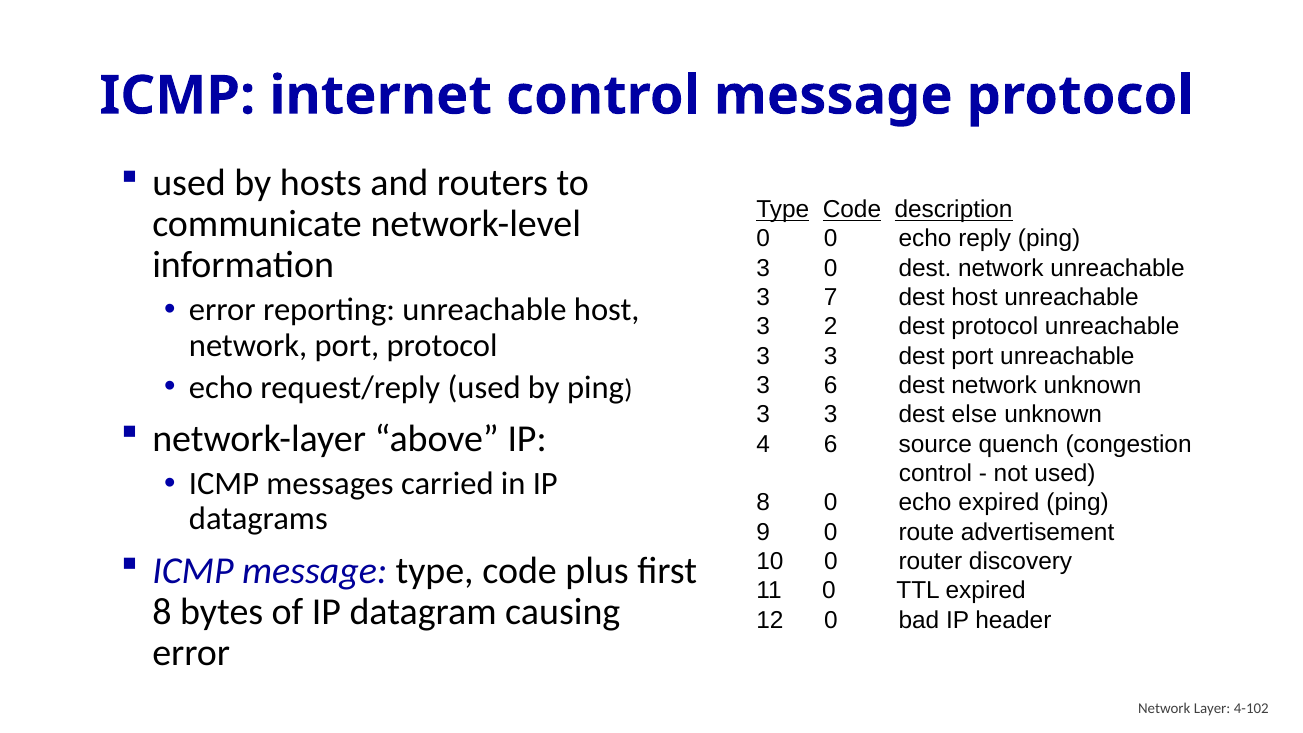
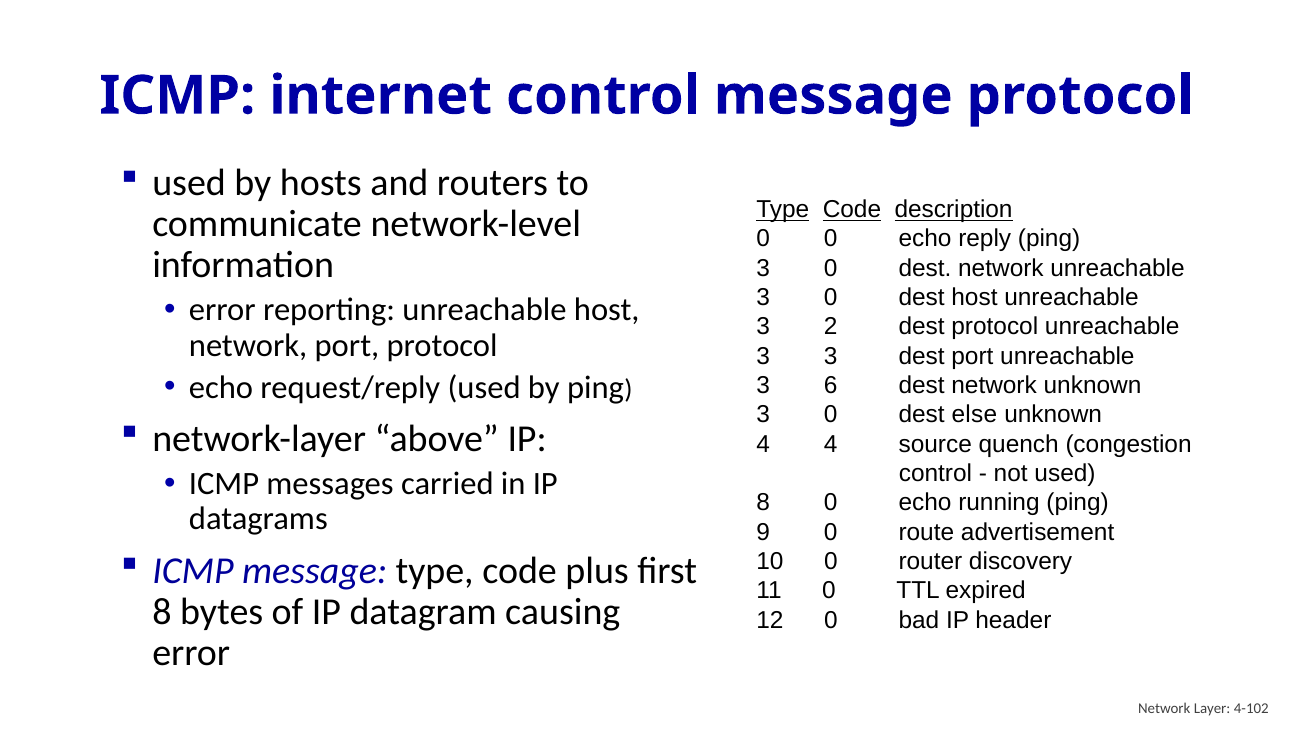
7 at (831, 298): 7 -> 0
3 at (831, 415): 3 -> 0
4 6: 6 -> 4
echo expired: expired -> running
